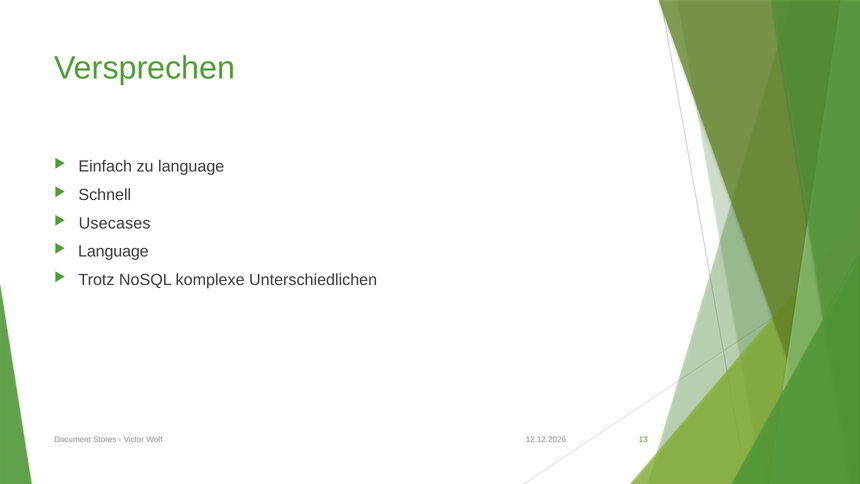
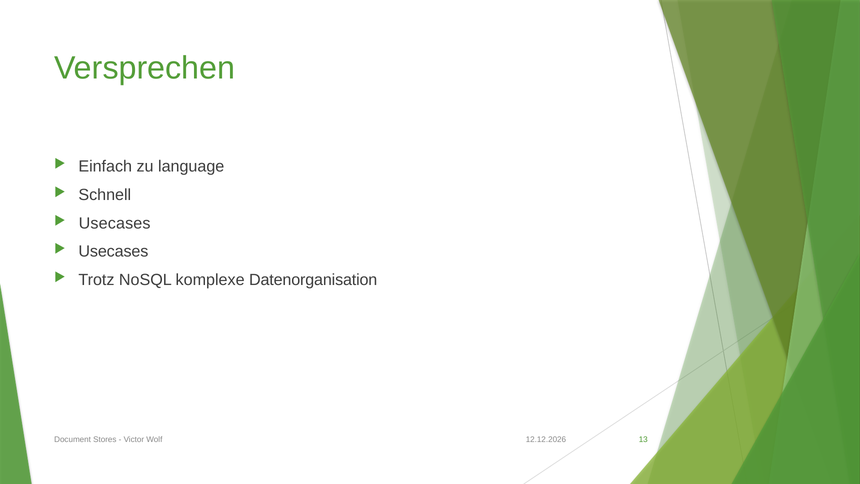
Language at (113, 251): Language -> Usecases
Unterschiedlichen: Unterschiedlichen -> Datenorganisation
